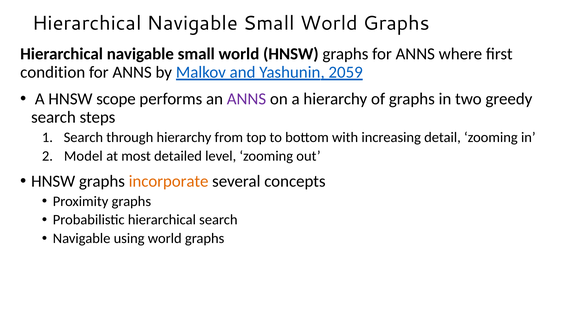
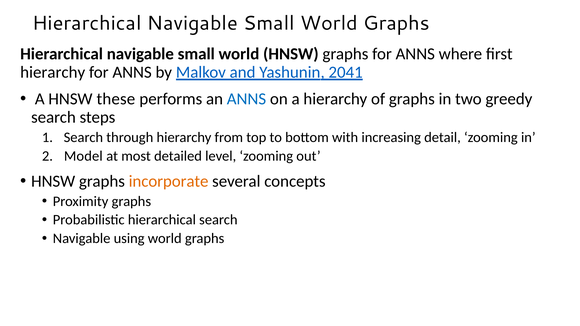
condition at (53, 72): condition -> hierarchy
2059: 2059 -> 2041
scope: scope -> these
ANNS at (246, 99) colour: purple -> blue
